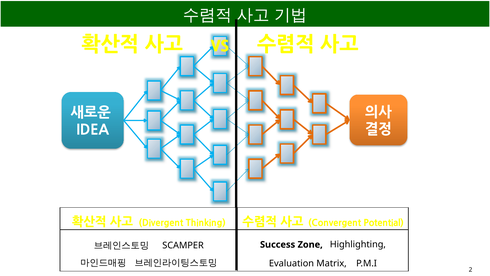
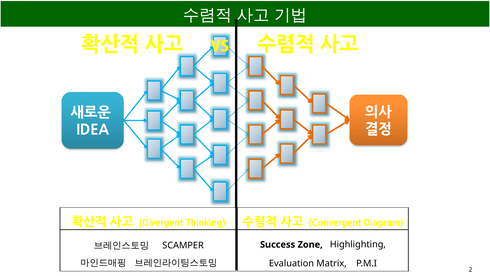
Potential: Potential -> Diagram
